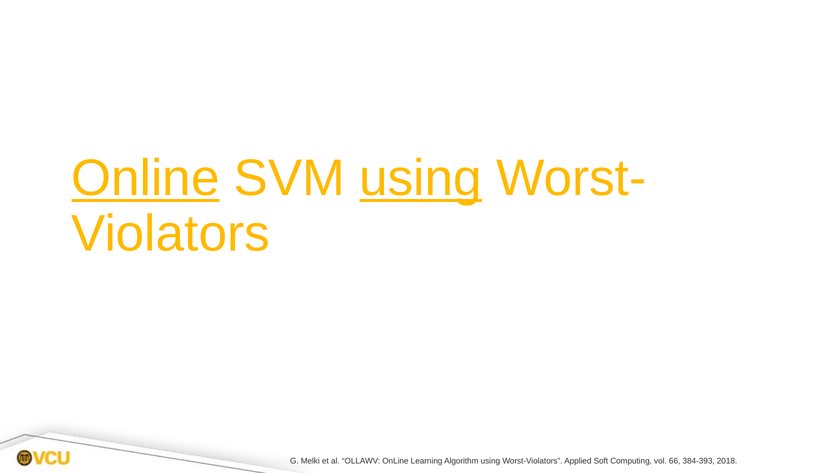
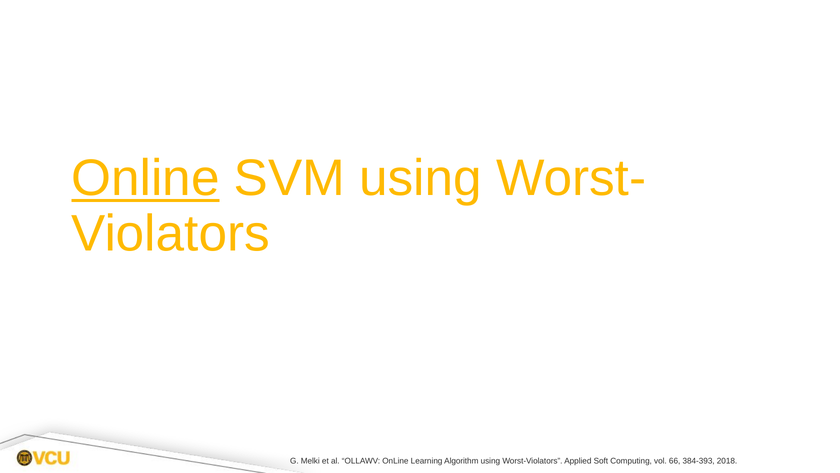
using at (421, 178) underline: present -> none
